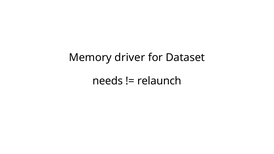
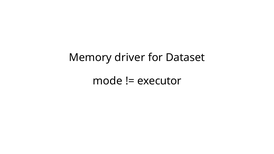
needs: needs -> mode
relaunch: relaunch -> executor
